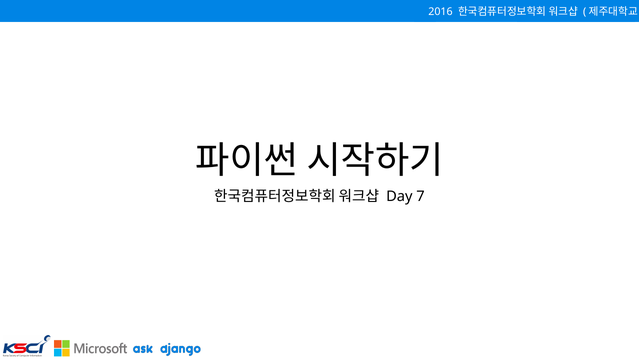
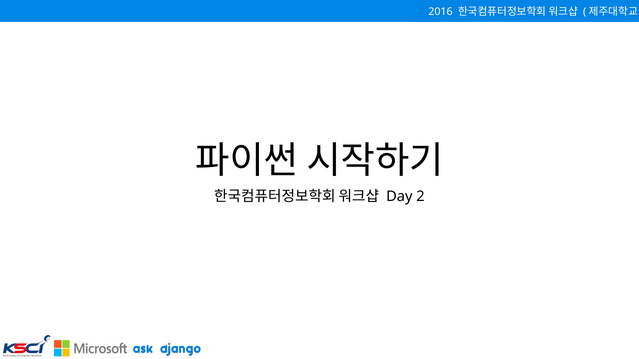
7: 7 -> 2
